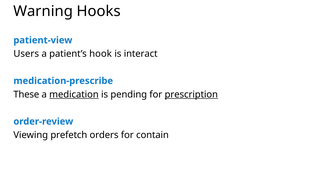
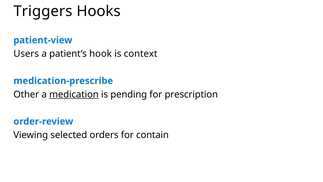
Warning: Warning -> Triggers
interact: interact -> context
These: These -> Other
prescription underline: present -> none
prefetch: prefetch -> selected
